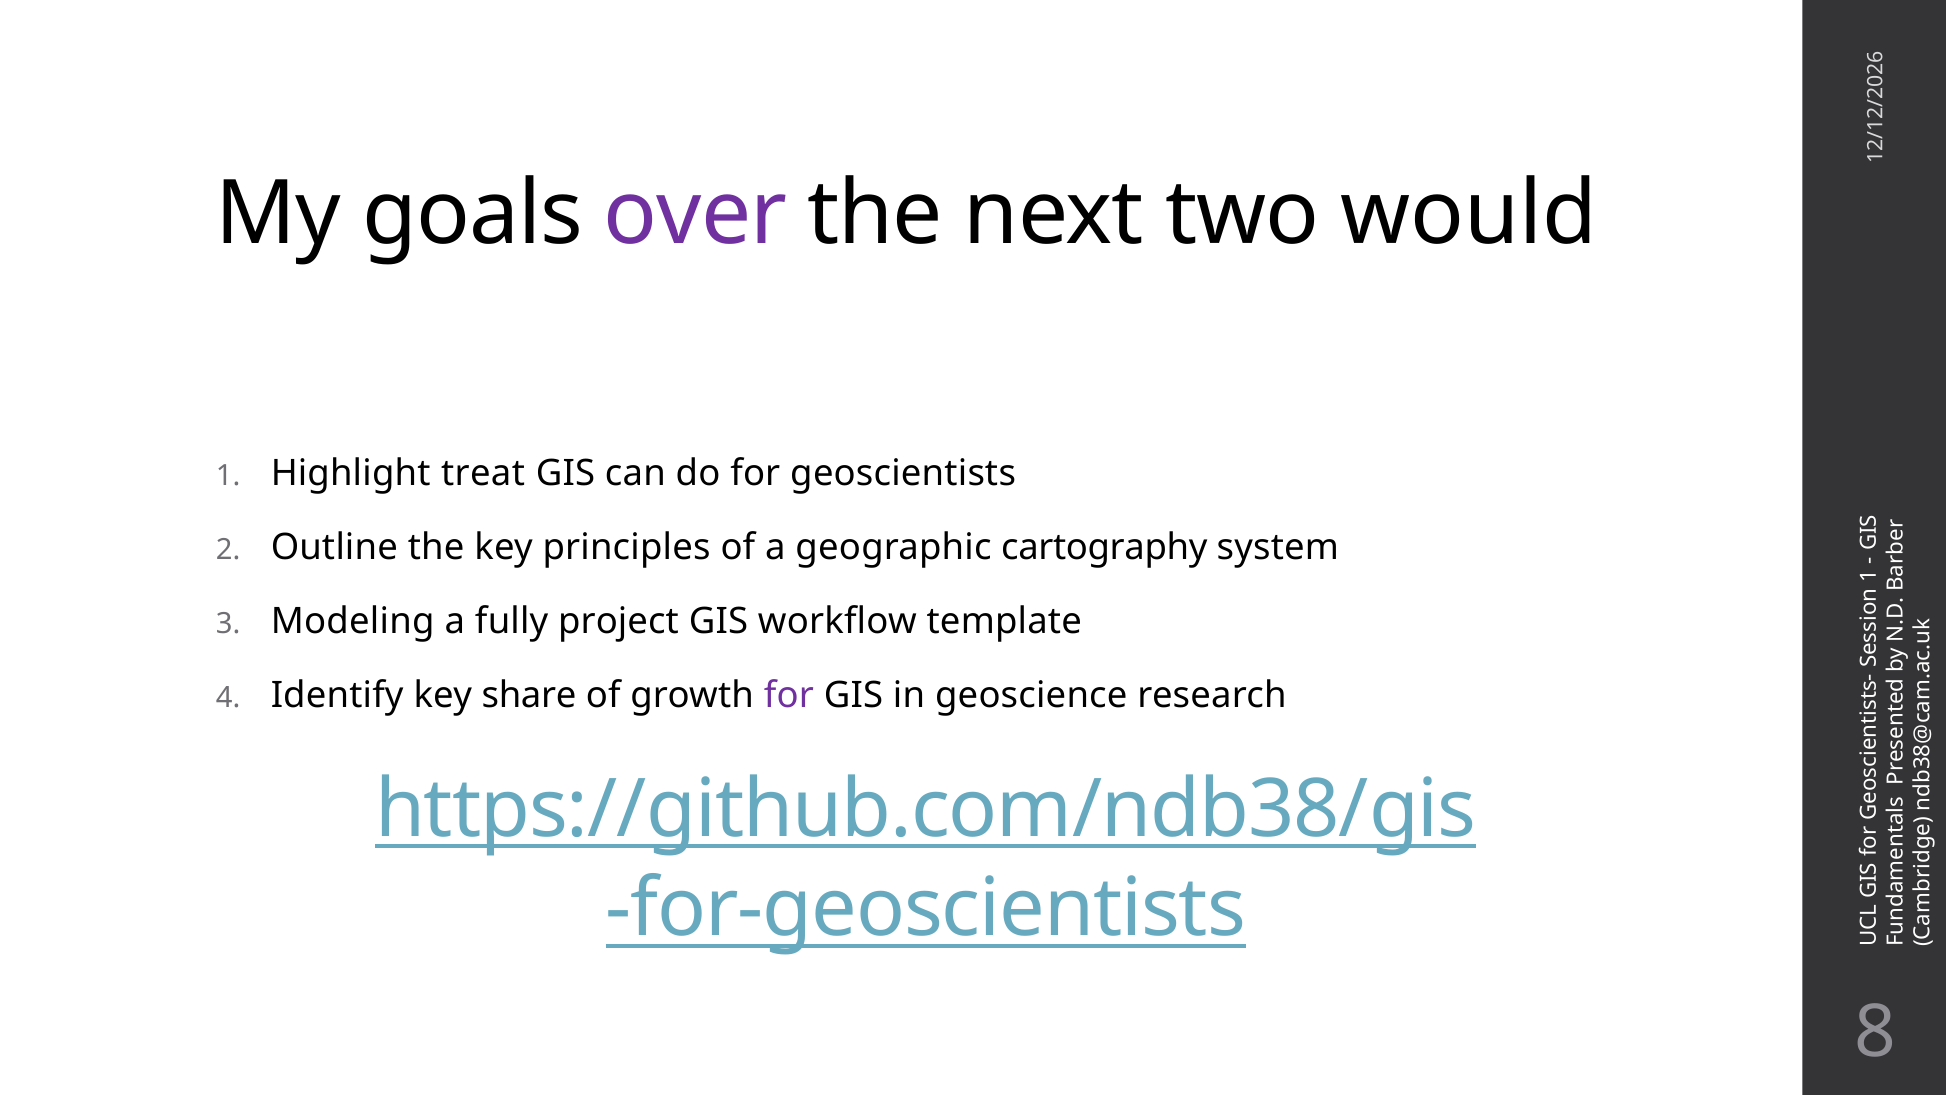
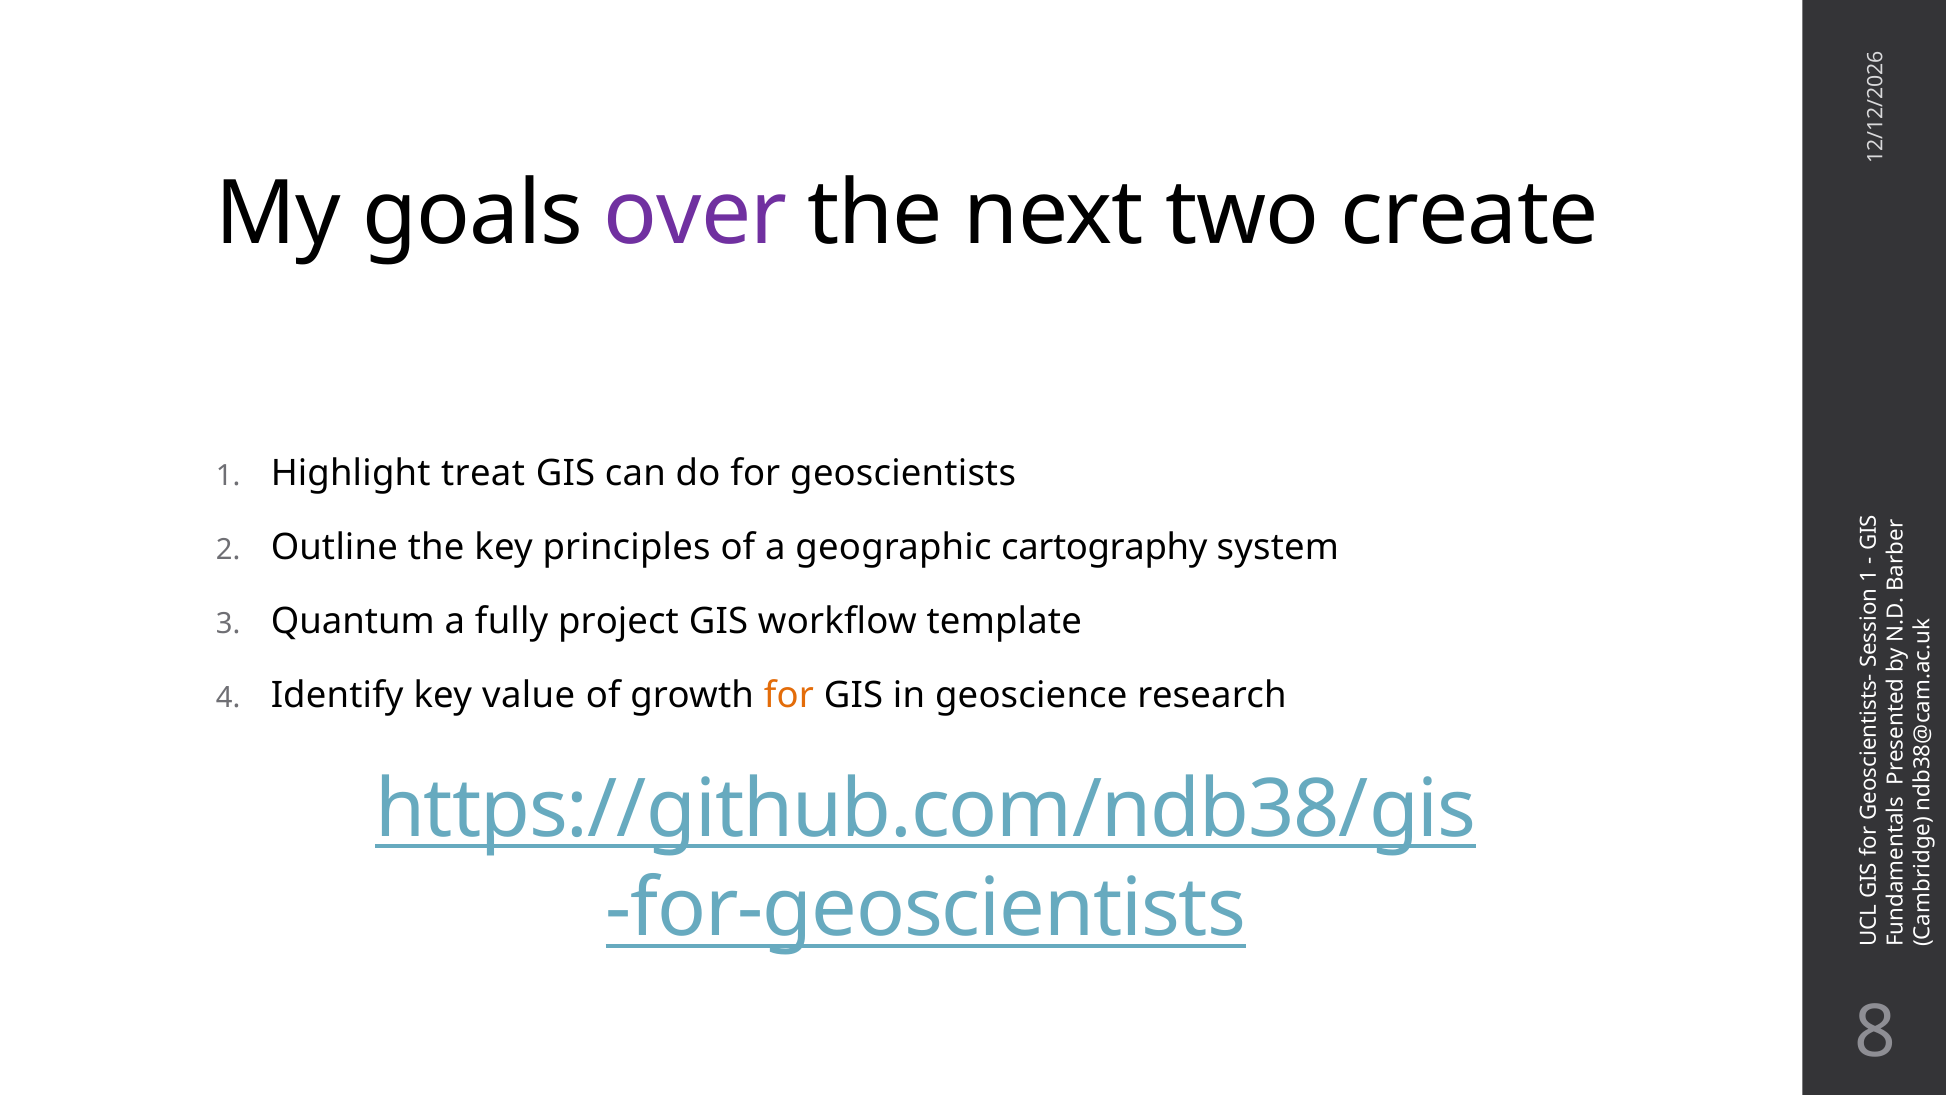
would: would -> create
Modeling: Modeling -> Quantum
share: share -> value
for at (789, 695) colour: purple -> orange
